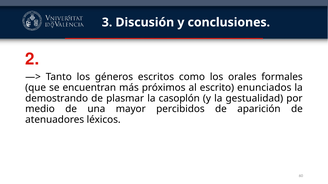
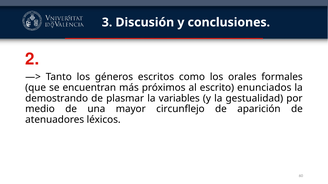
casoplón: casoplón -> variables
percibidos: percibidos -> circunflejo
